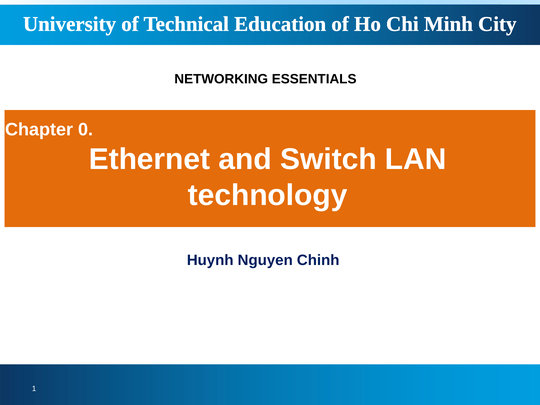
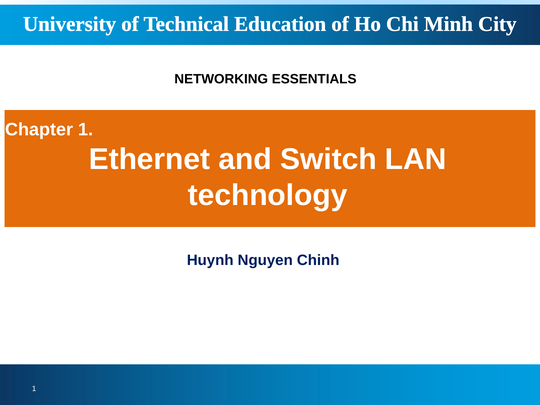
Chapter 0: 0 -> 1
